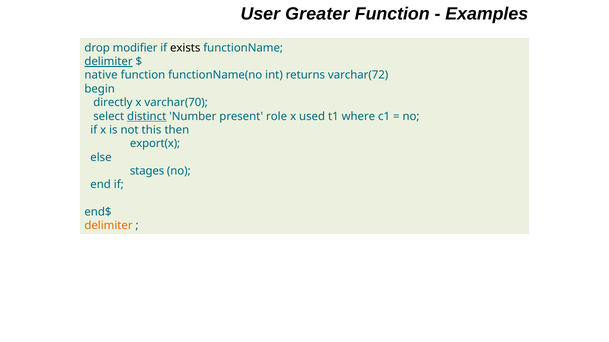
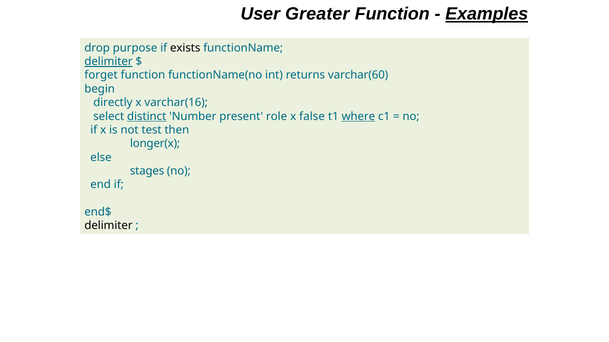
Examples underline: none -> present
modifier: modifier -> purpose
native: native -> forget
varchar(72: varchar(72 -> varchar(60
varchar(70: varchar(70 -> varchar(16
used: used -> false
where underline: none -> present
this: this -> test
export(x: export(x -> longer(x
delimiter at (109, 226) colour: orange -> black
